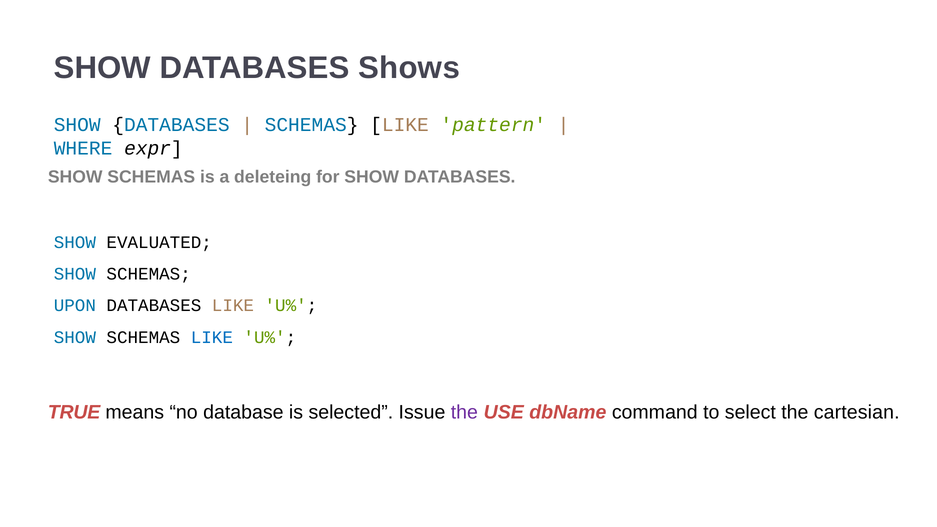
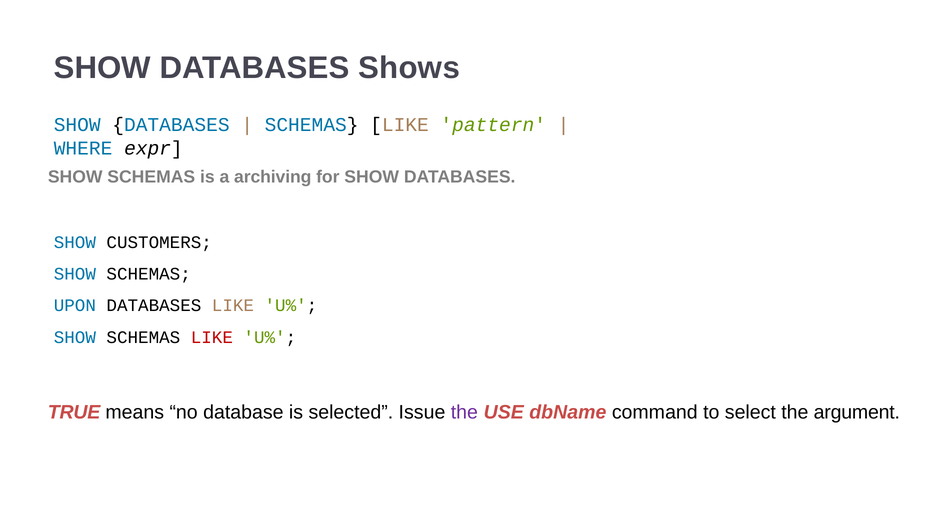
deleteing: deleteing -> archiving
EVALUATED: EVALUATED -> CUSTOMERS
LIKE at (212, 337) colour: blue -> red
cartesian: cartesian -> argument
